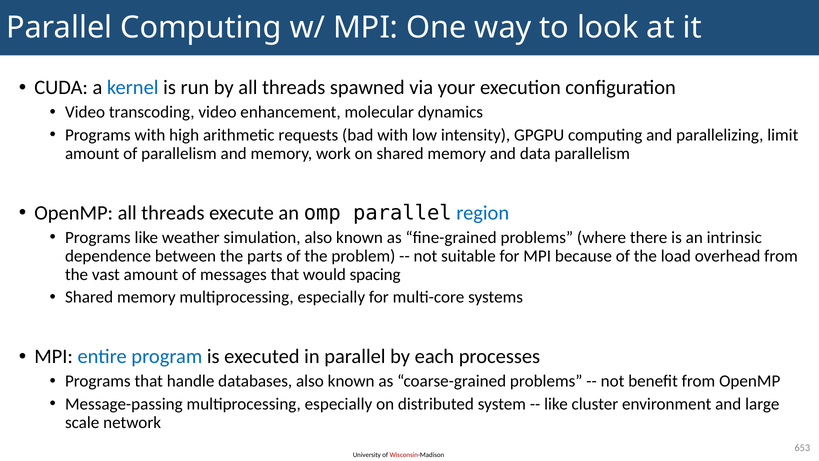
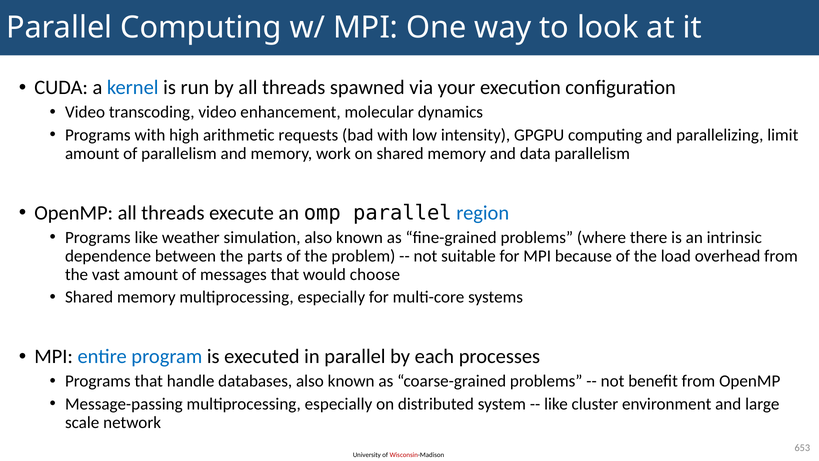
spacing: spacing -> choose
